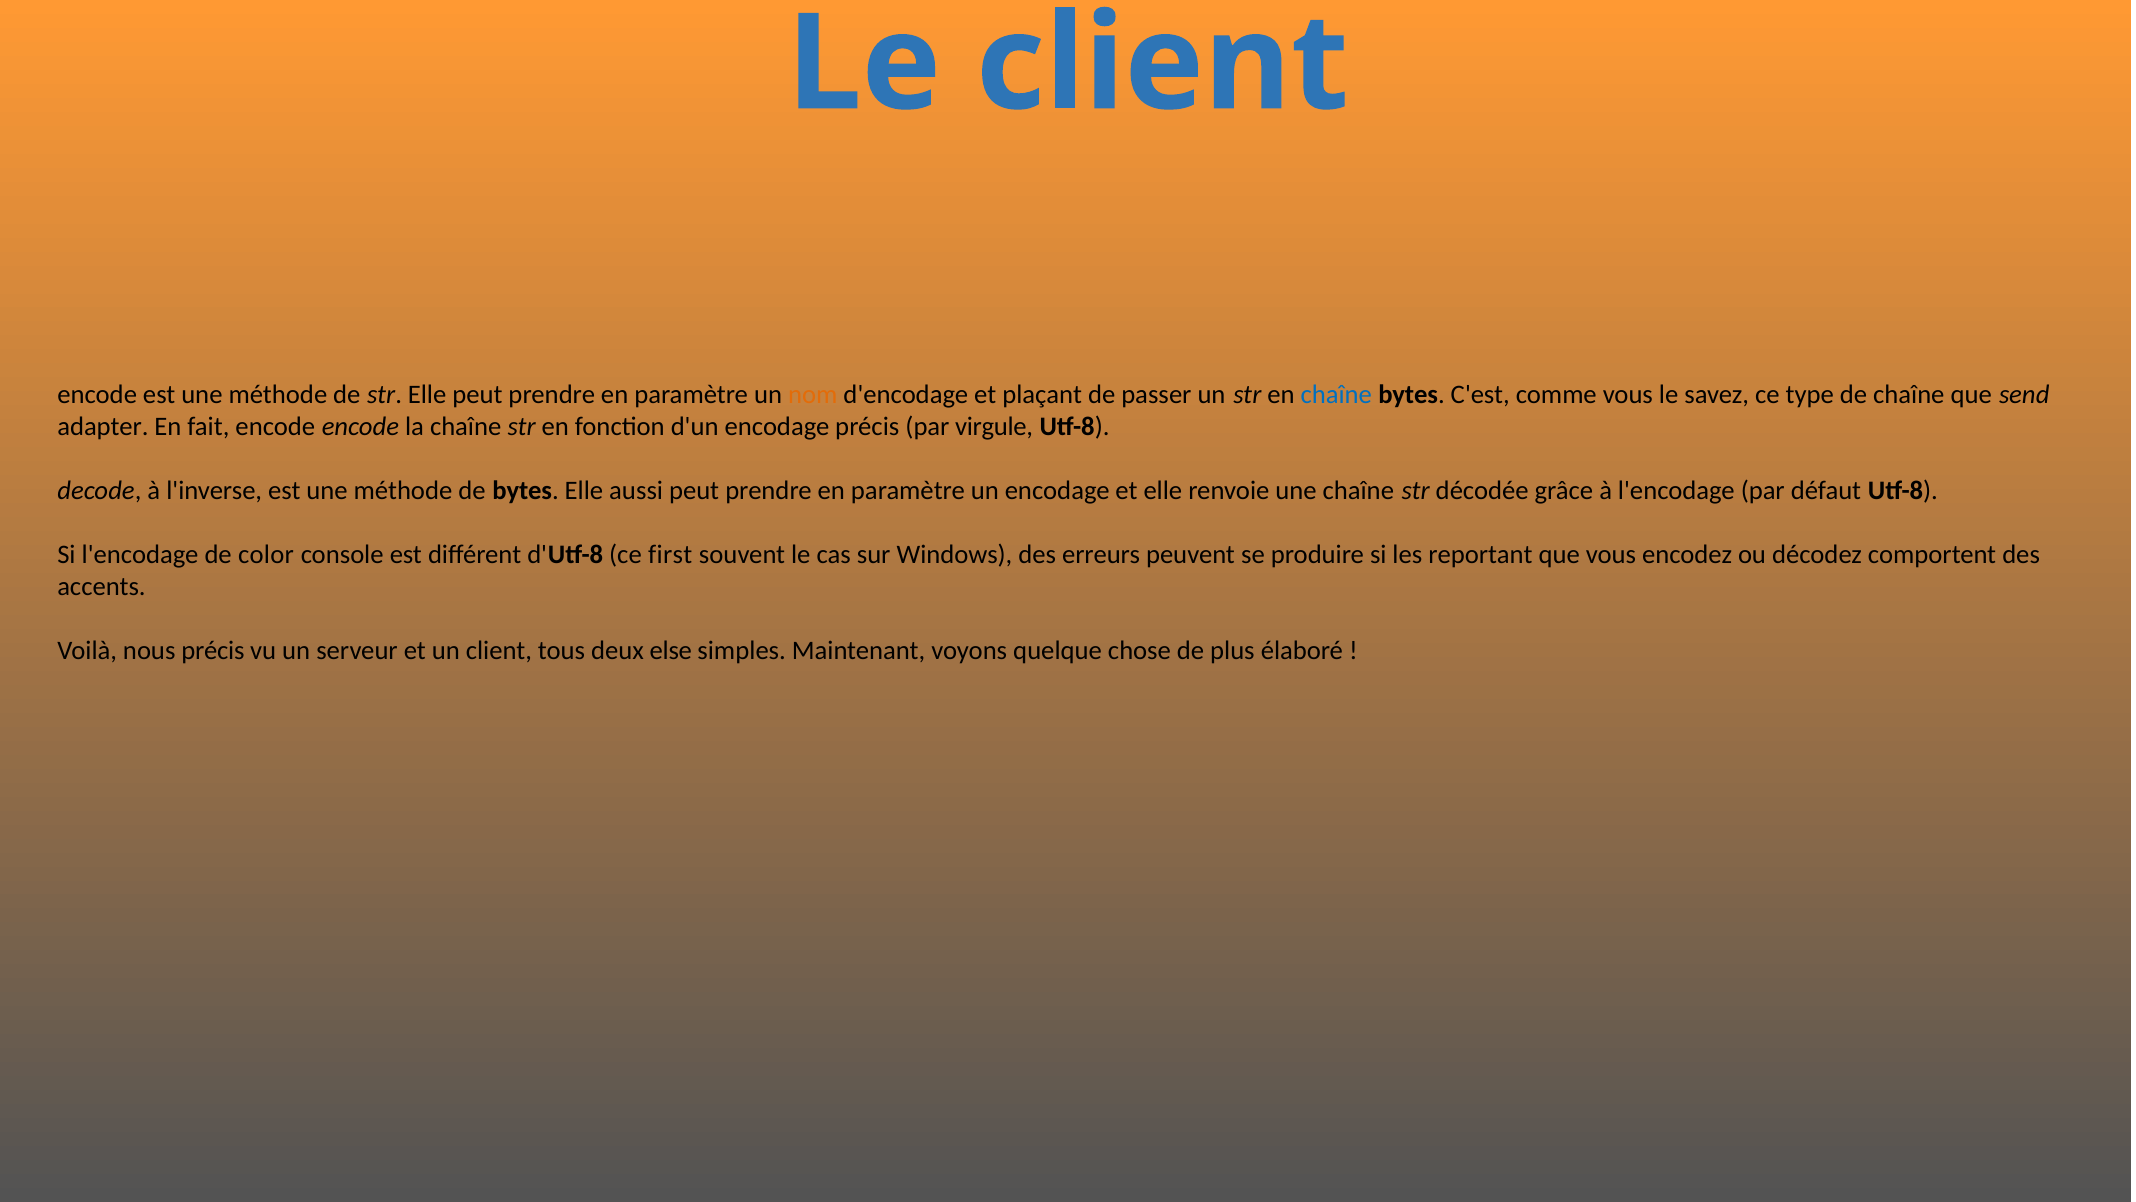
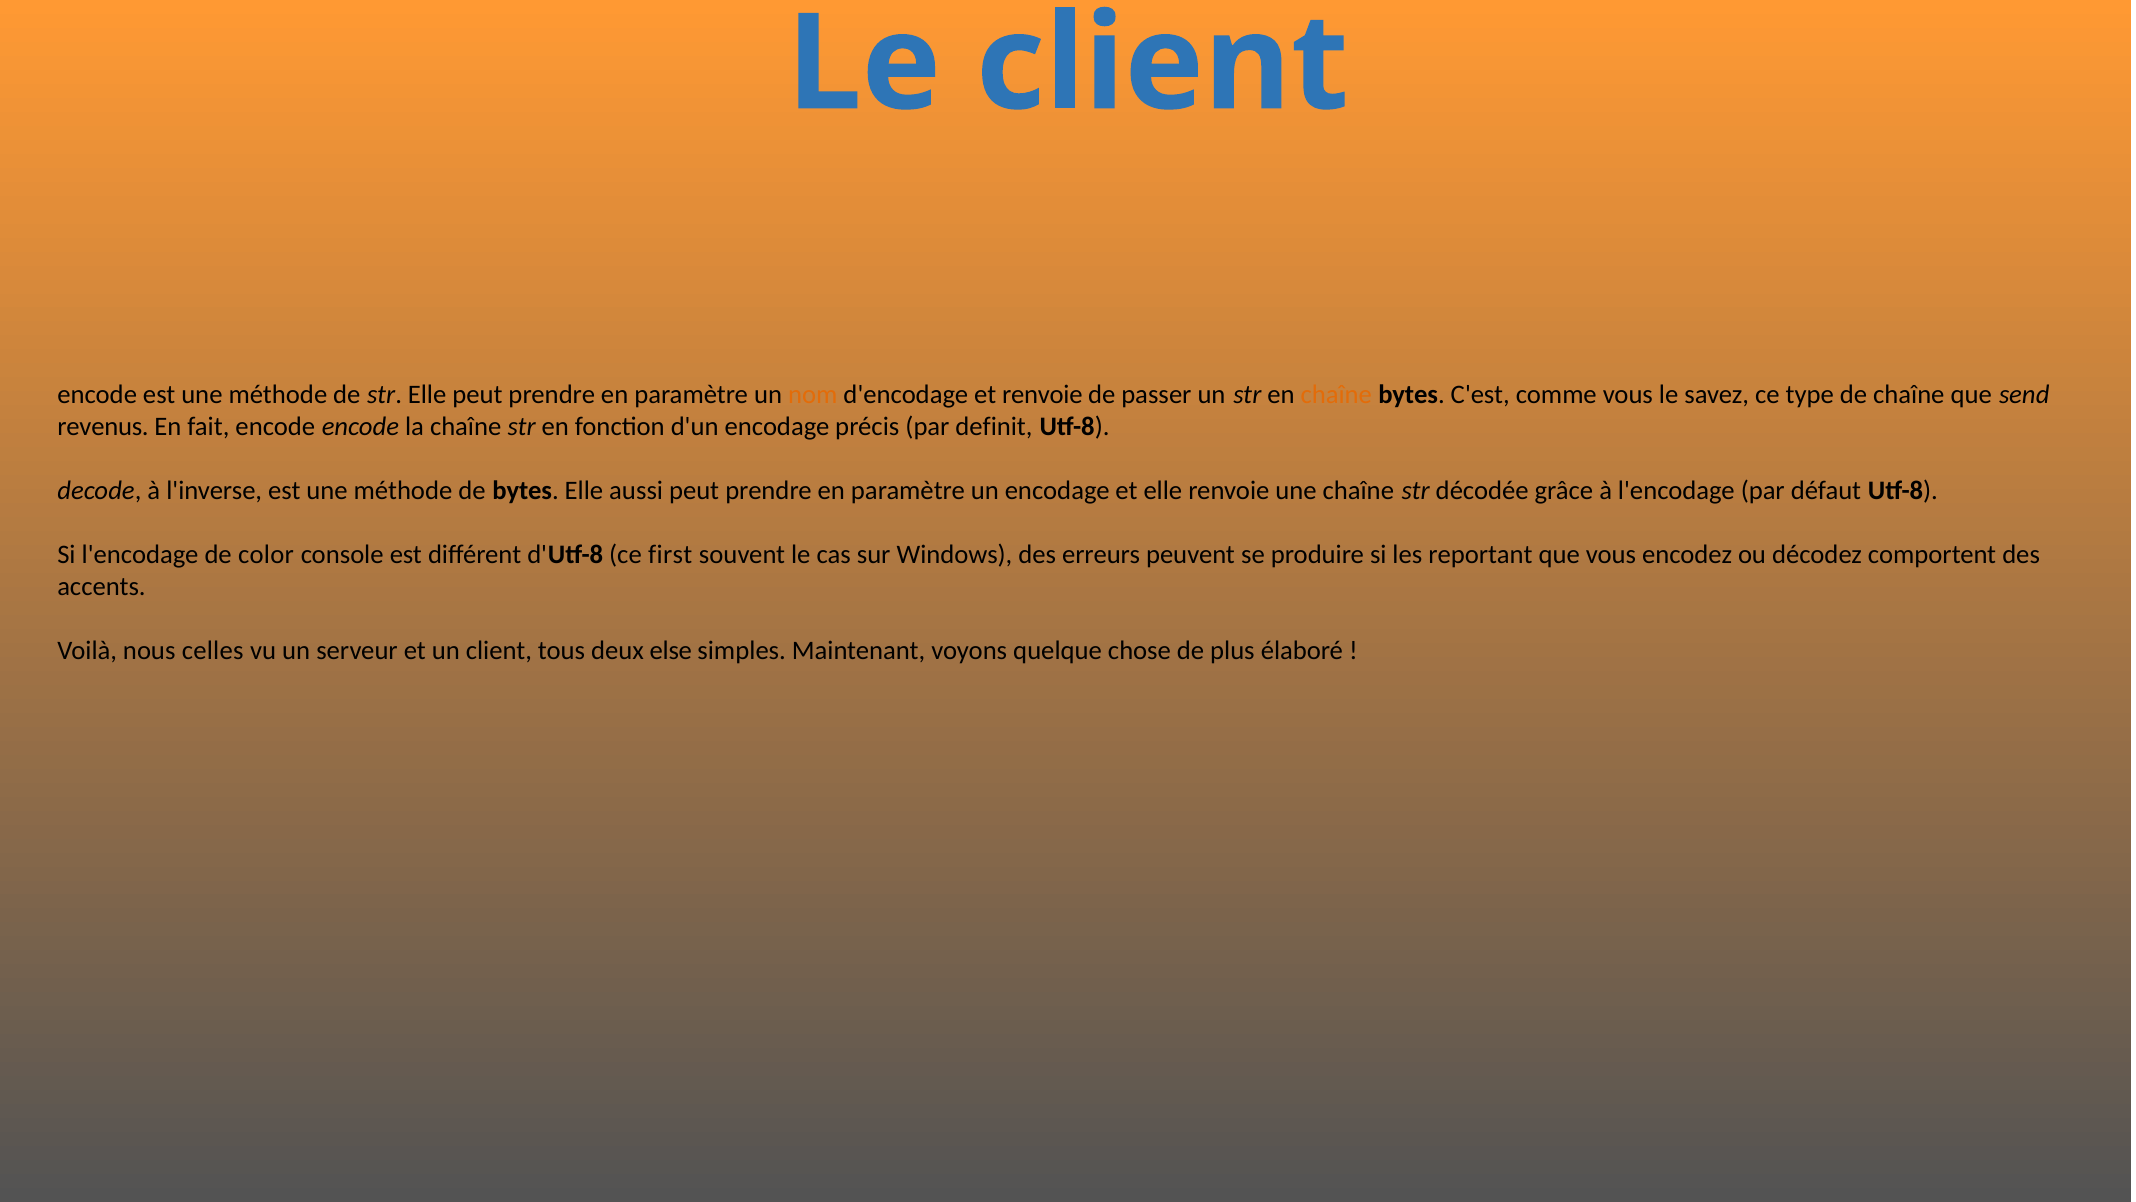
et plaçant: plaçant -> renvoie
chaîne at (1336, 394) colour: blue -> orange
adapter: adapter -> revenus
virgule: virgule -> definit
nous précis: précis -> celles
